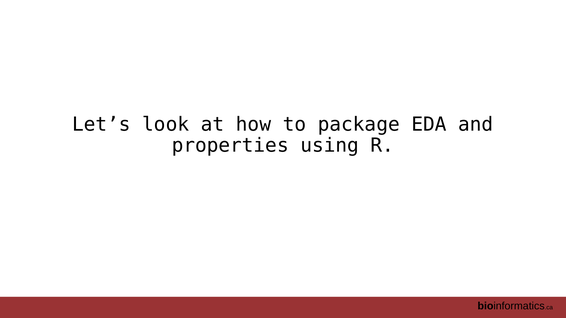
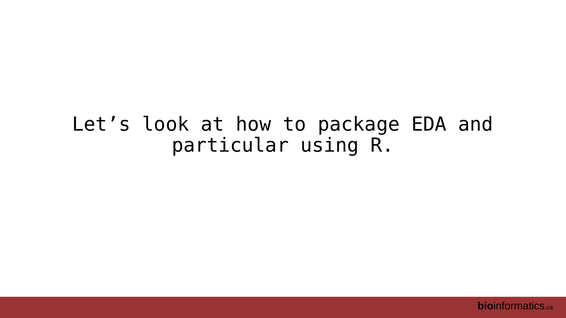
properties: properties -> particular
